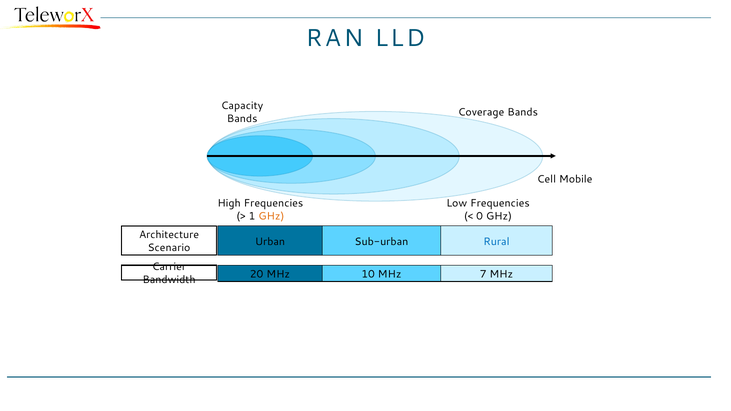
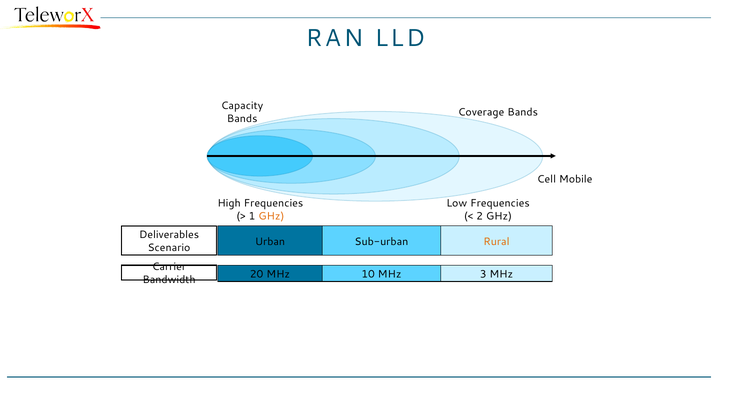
0: 0 -> 2
Architecture: Architecture -> Deliverables
Rural colour: blue -> orange
7: 7 -> 3
